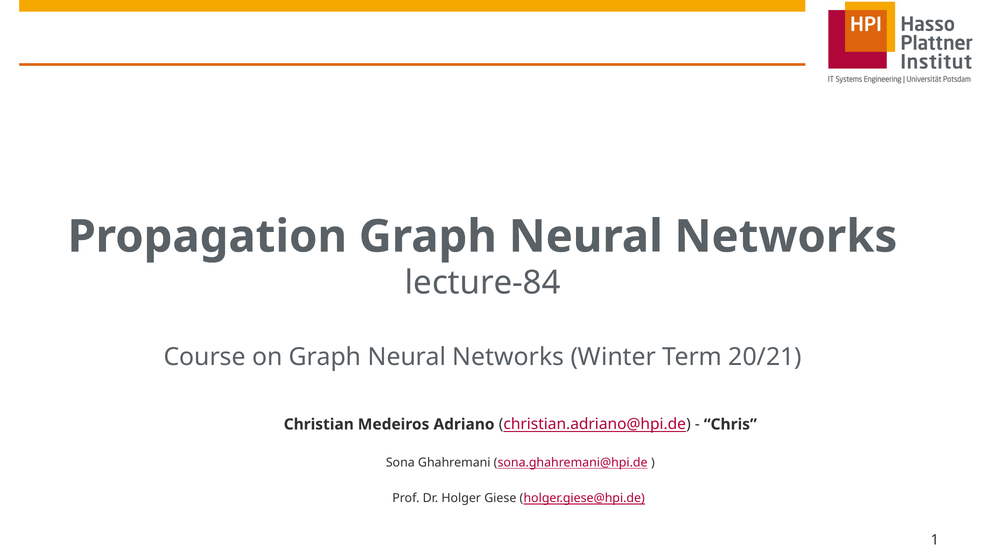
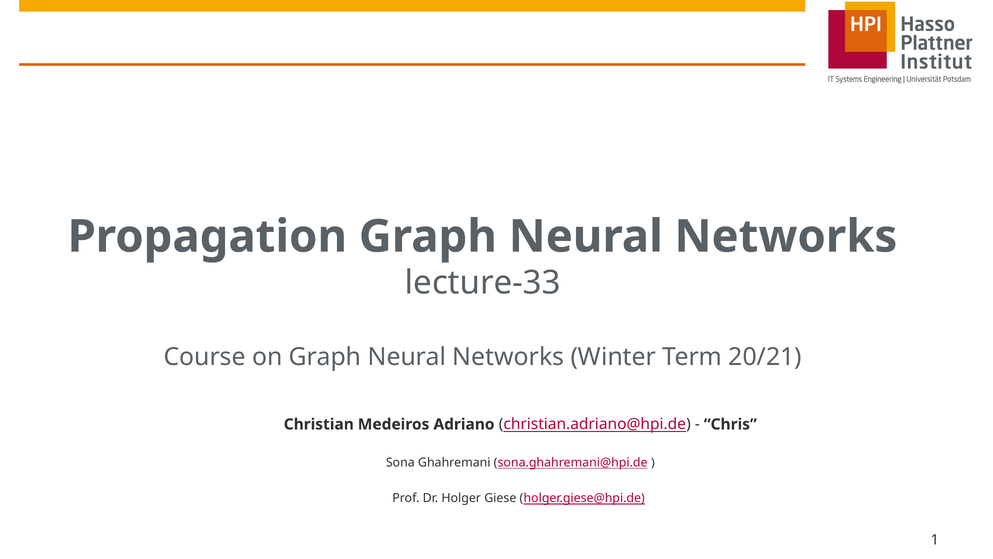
lecture-84: lecture-84 -> lecture-33
